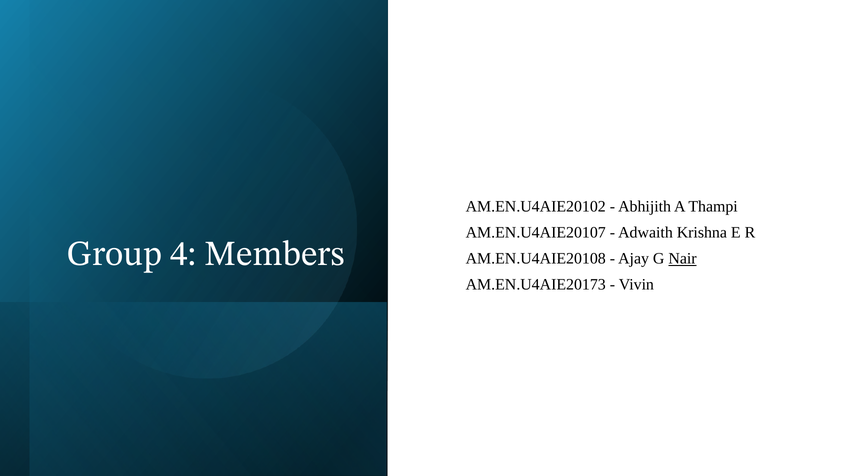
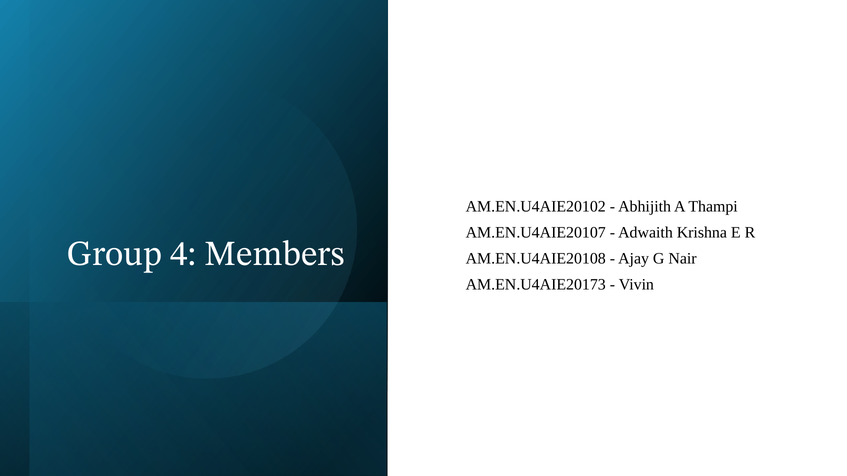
Nair underline: present -> none
